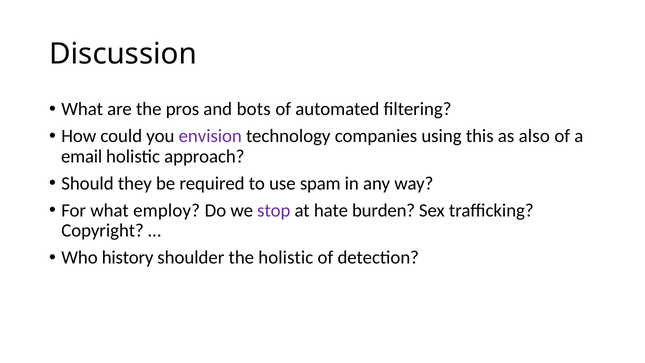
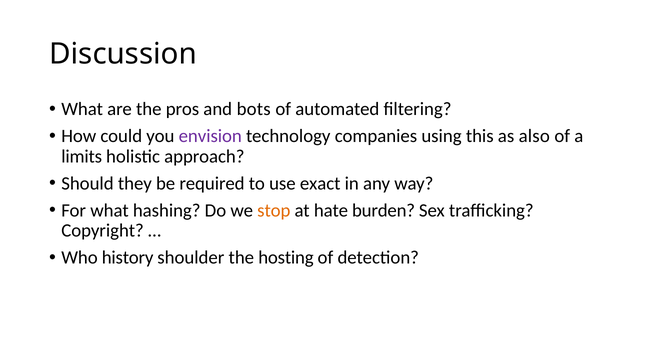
email: email -> limits
spam: spam -> exact
employ: employ -> hashing
stop colour: purple -> orange
the holistic: holistic -> hosting
